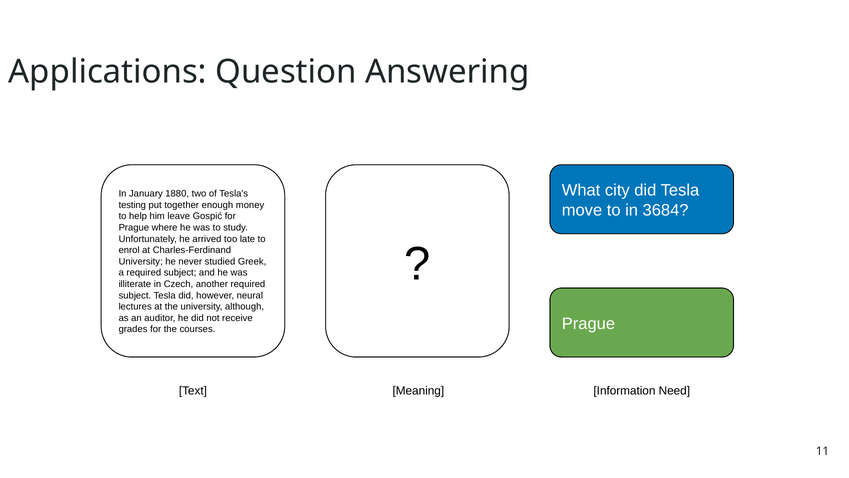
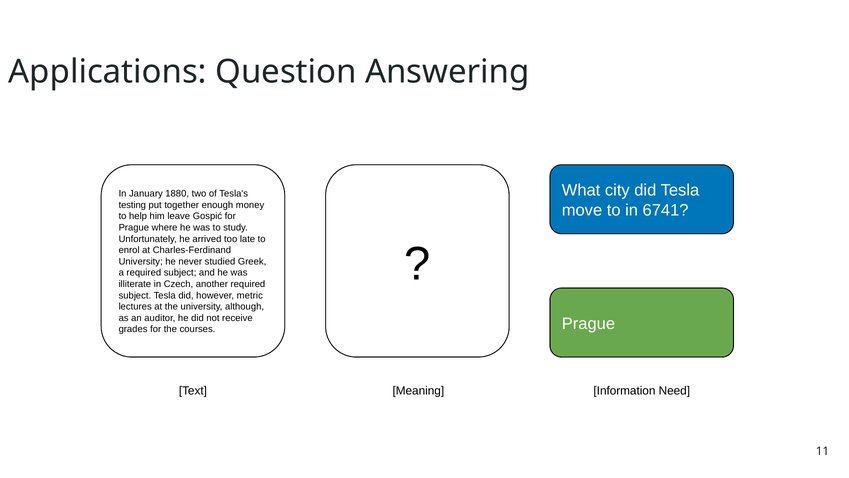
3684: 3684 -> 6741
neural: neural -> metric
